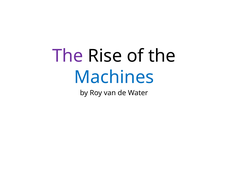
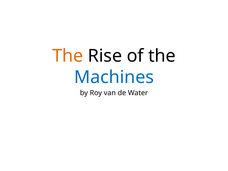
The at (68, 56) colour: purple -> orange
